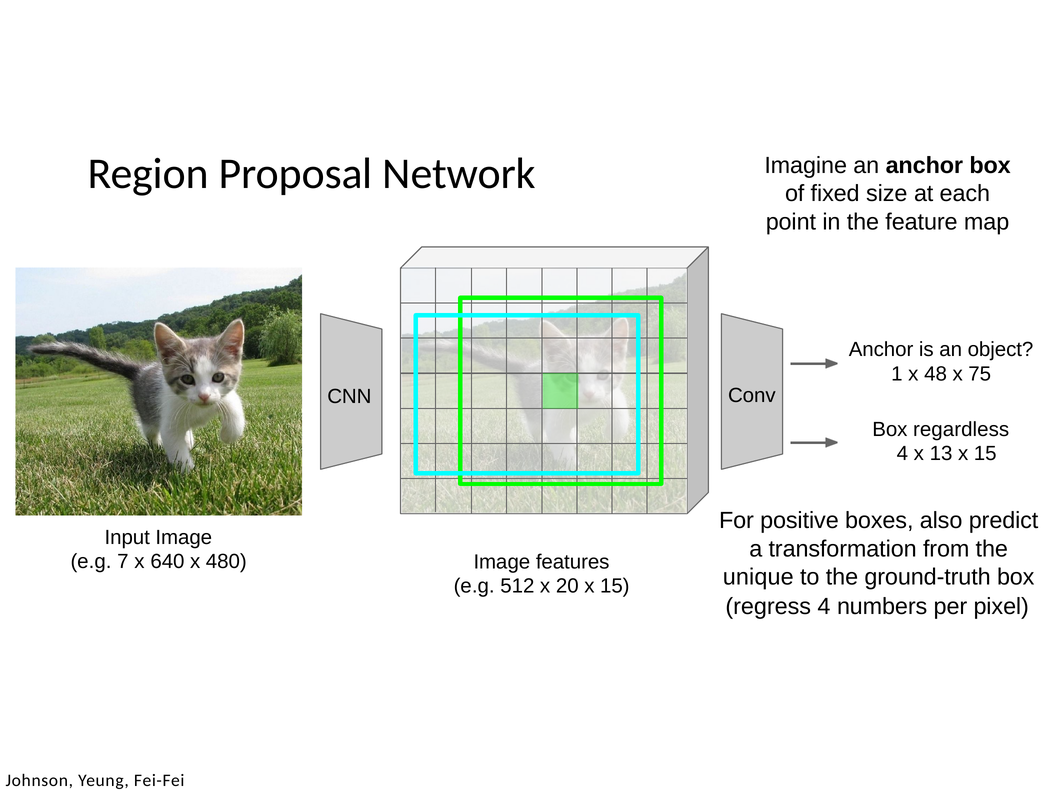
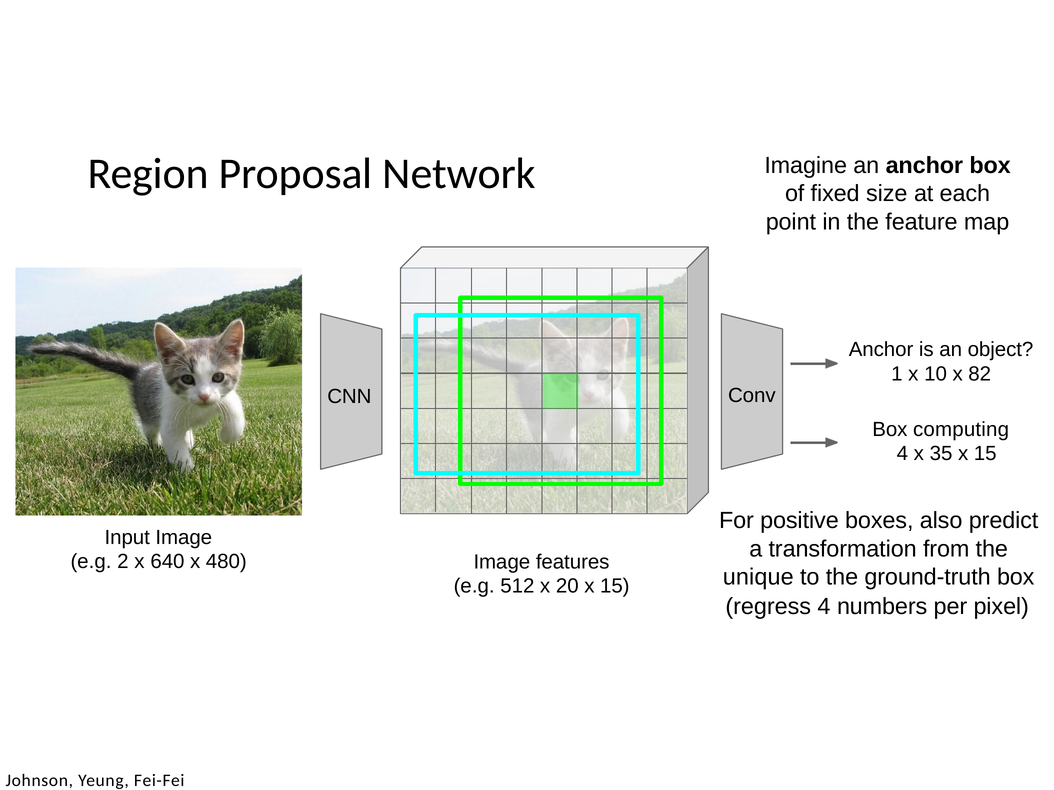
48: 48 -> 10
75: 75 -> 82
regardless: regardless -> computing
13: 13 -> 35
7: 7 -> 2
